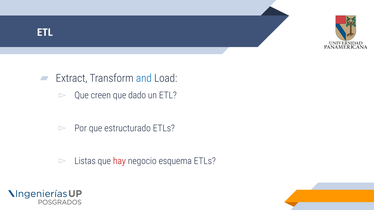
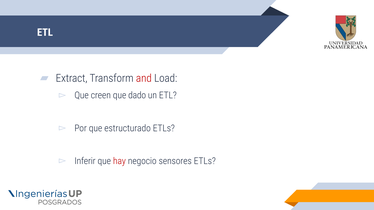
and colour: blue -> red
Listas: Listas -> Inferir
esquema: esquema -> sensores
